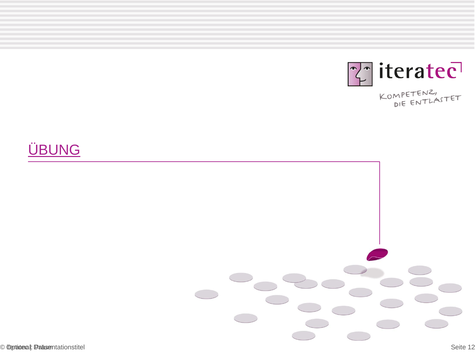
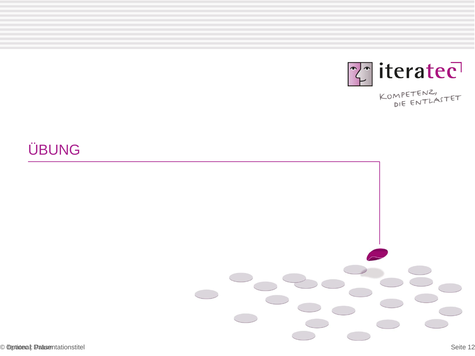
ÜBUNG underline: present -> none
